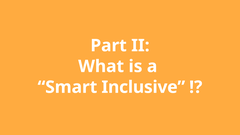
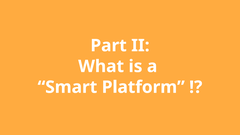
Inclusive: Inclusive -> Platform
